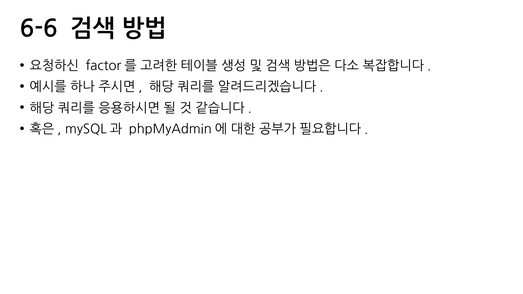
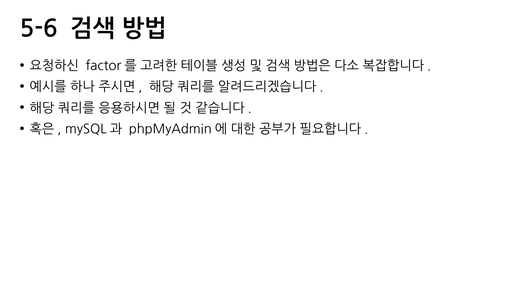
6-6: 6-6 -> 5-6
